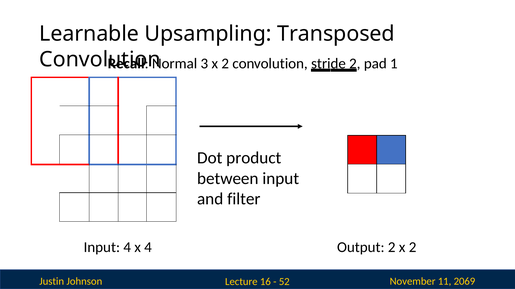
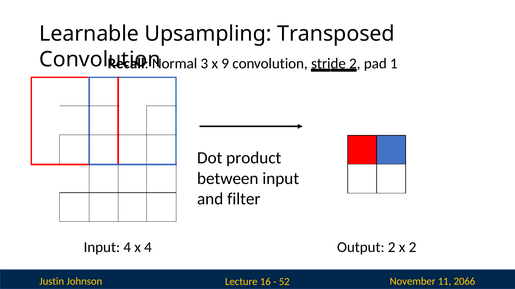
3 x 2: 2 -> 9
2069: 2069 -> 2066
